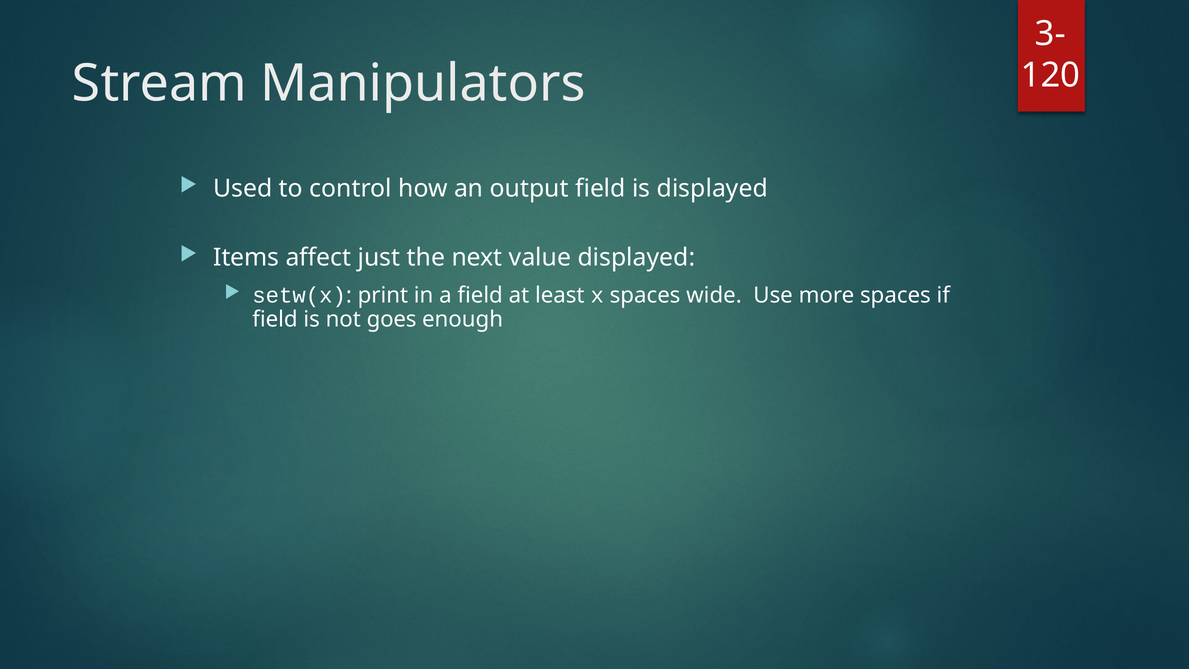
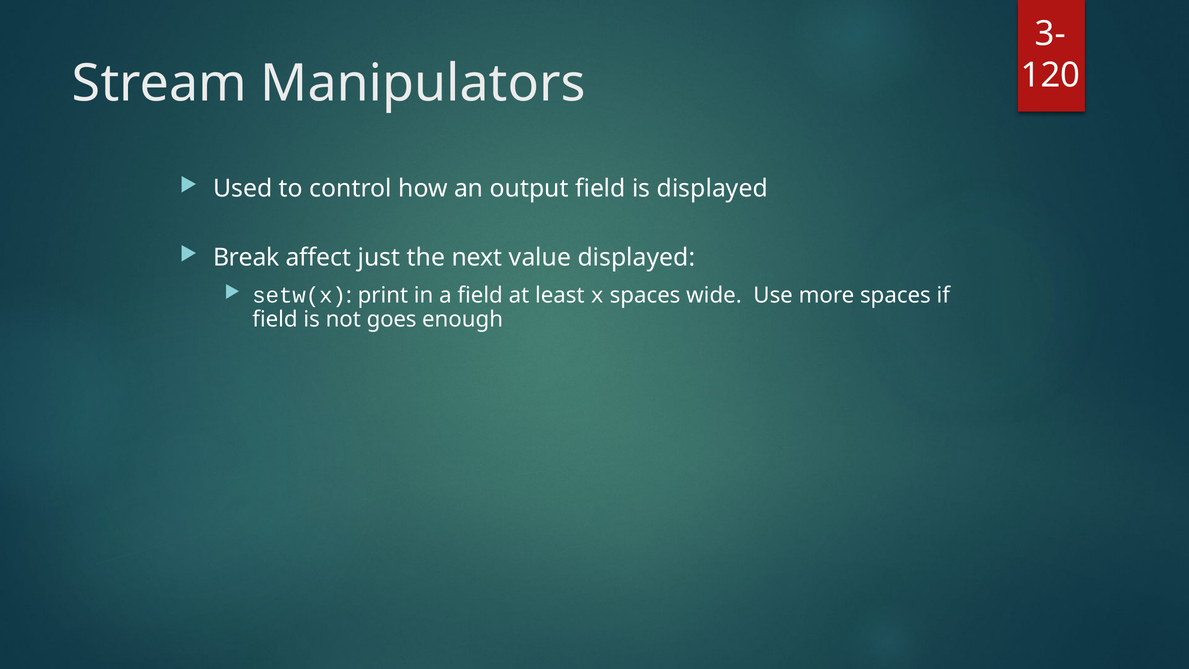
Items: Items -> Break
